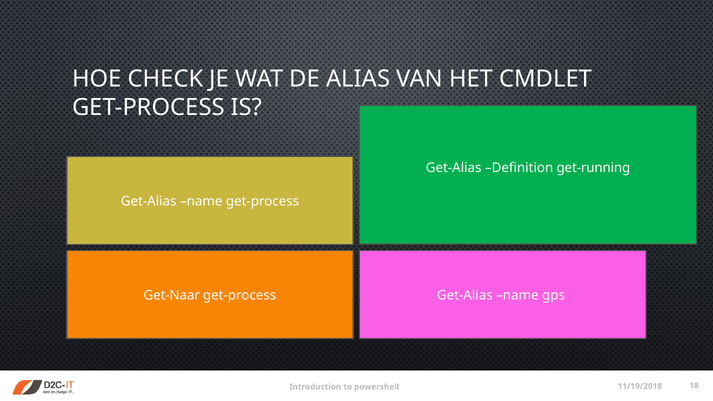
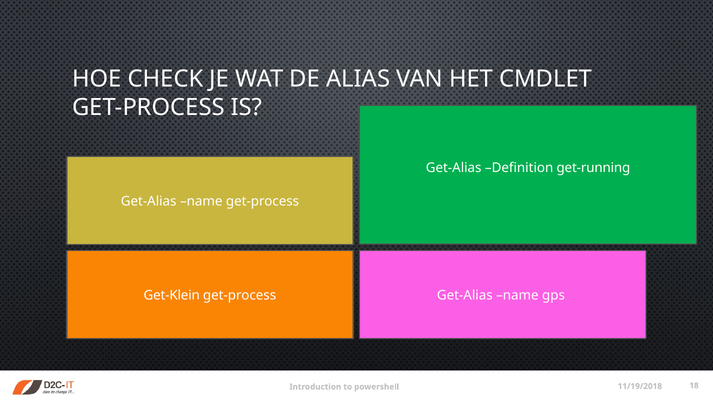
Get-Naar: Get-Naar -> Get-Klein
